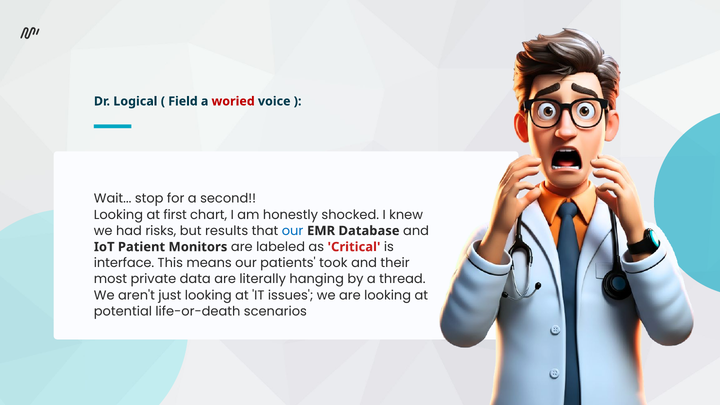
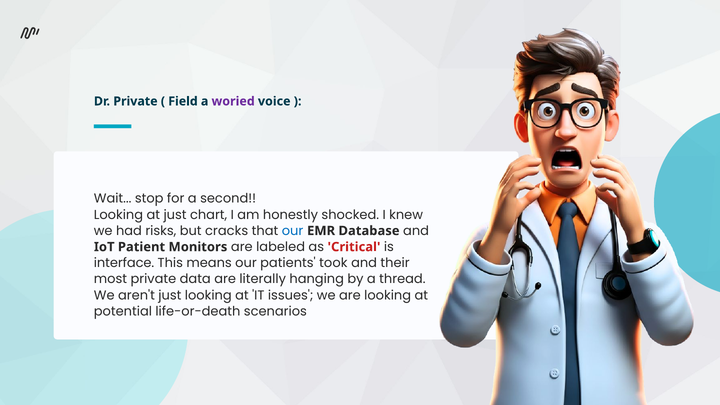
Dr Logical: Logical -> Private
woried colour: red -> purple
at first: first -> just
results: results -> cracks
